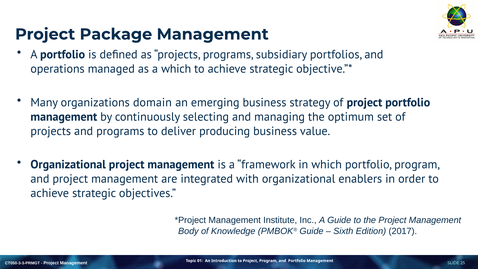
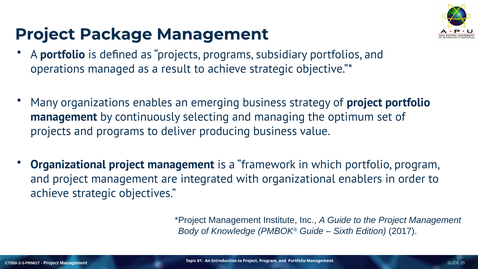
a which: which -> result
domain: domain -> enables
